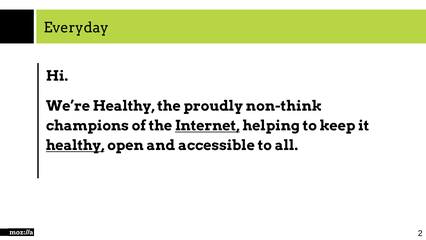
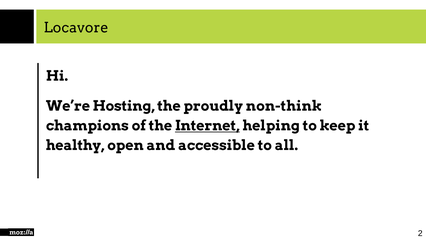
Everyday: Everyday -> Locavore
We’re Healthy: Healthy -> Hosting
healthy at (75, 145) underline: present -> none
